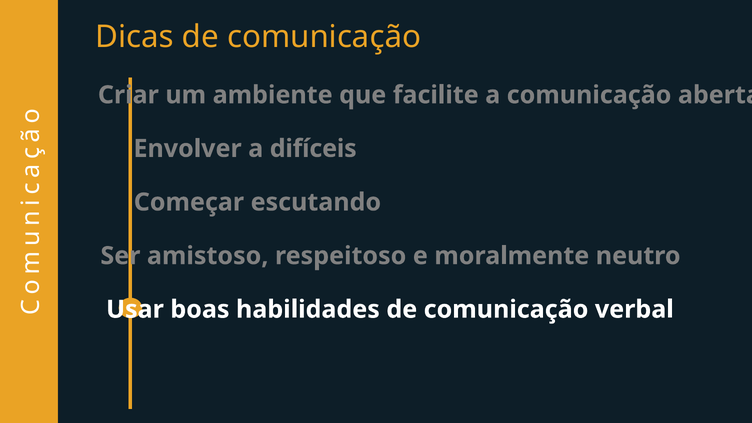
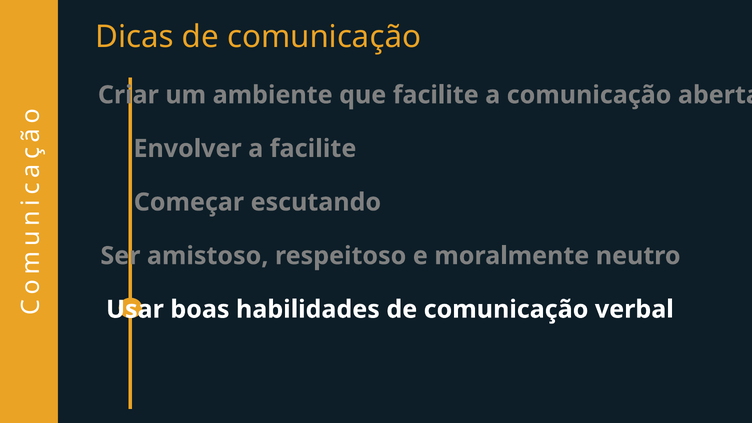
a difíceis: difíceis -> facilite
